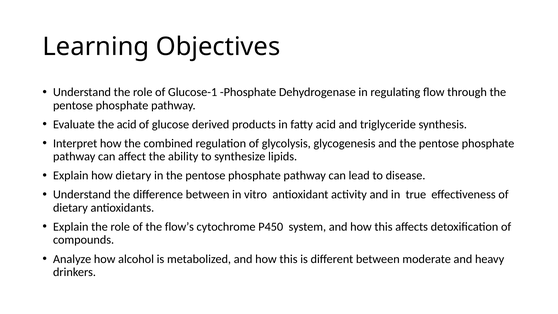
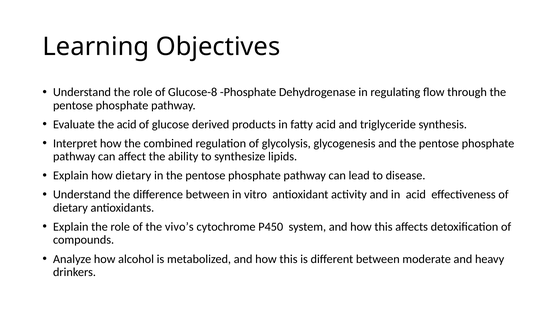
Glucose-1: Glucose-1 -> Glucose-8
in true: true -> acid
flow’s: flow’s -> vivo’s
